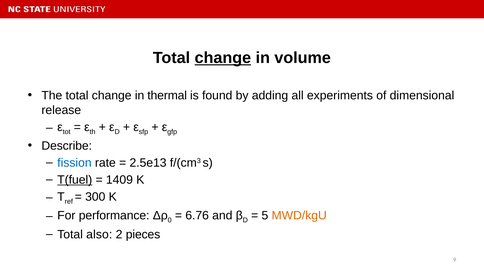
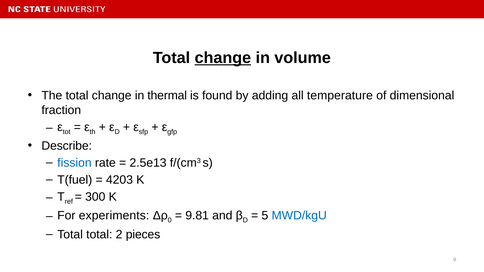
experiments: experiments -> temperature
release: release -> fraction
T(fuel underline: present -> none
1409: 1409 -> 4203
performance: performance -> experiments
6.76: 6.76 -> 9.81
MWD/kgU colour: orange -> blue
Total also: also -> total
